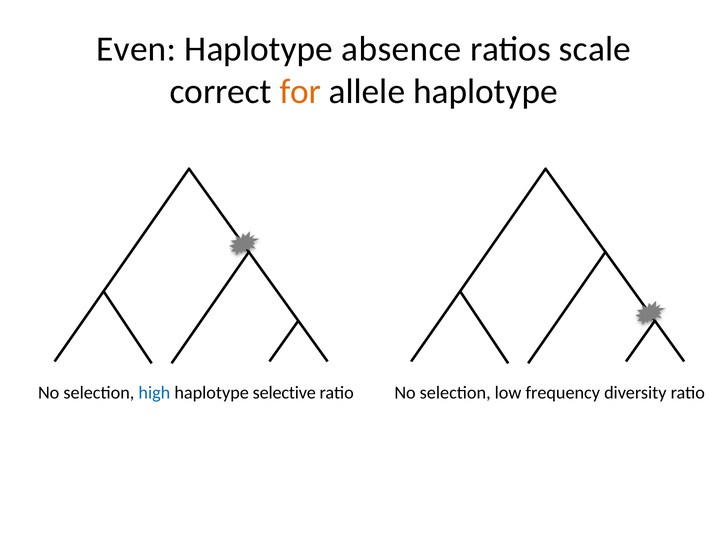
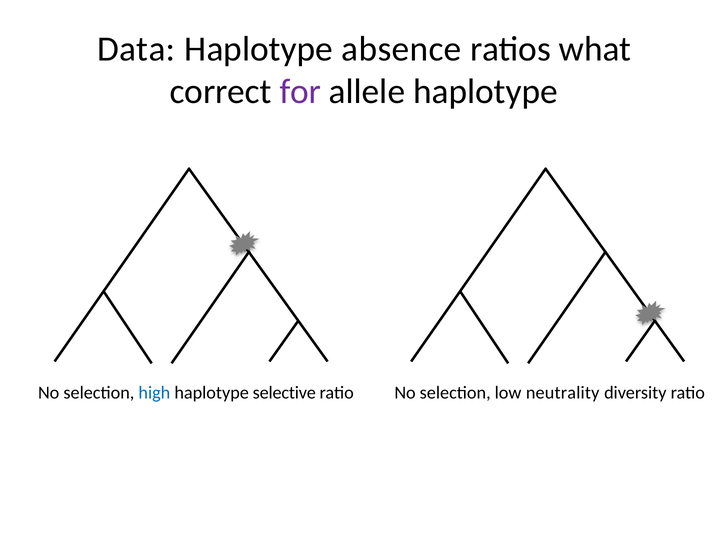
Even: Even -> Data
scale: scale -> what
for colour: orange -> purple
frequency: frequency -> neutrality
